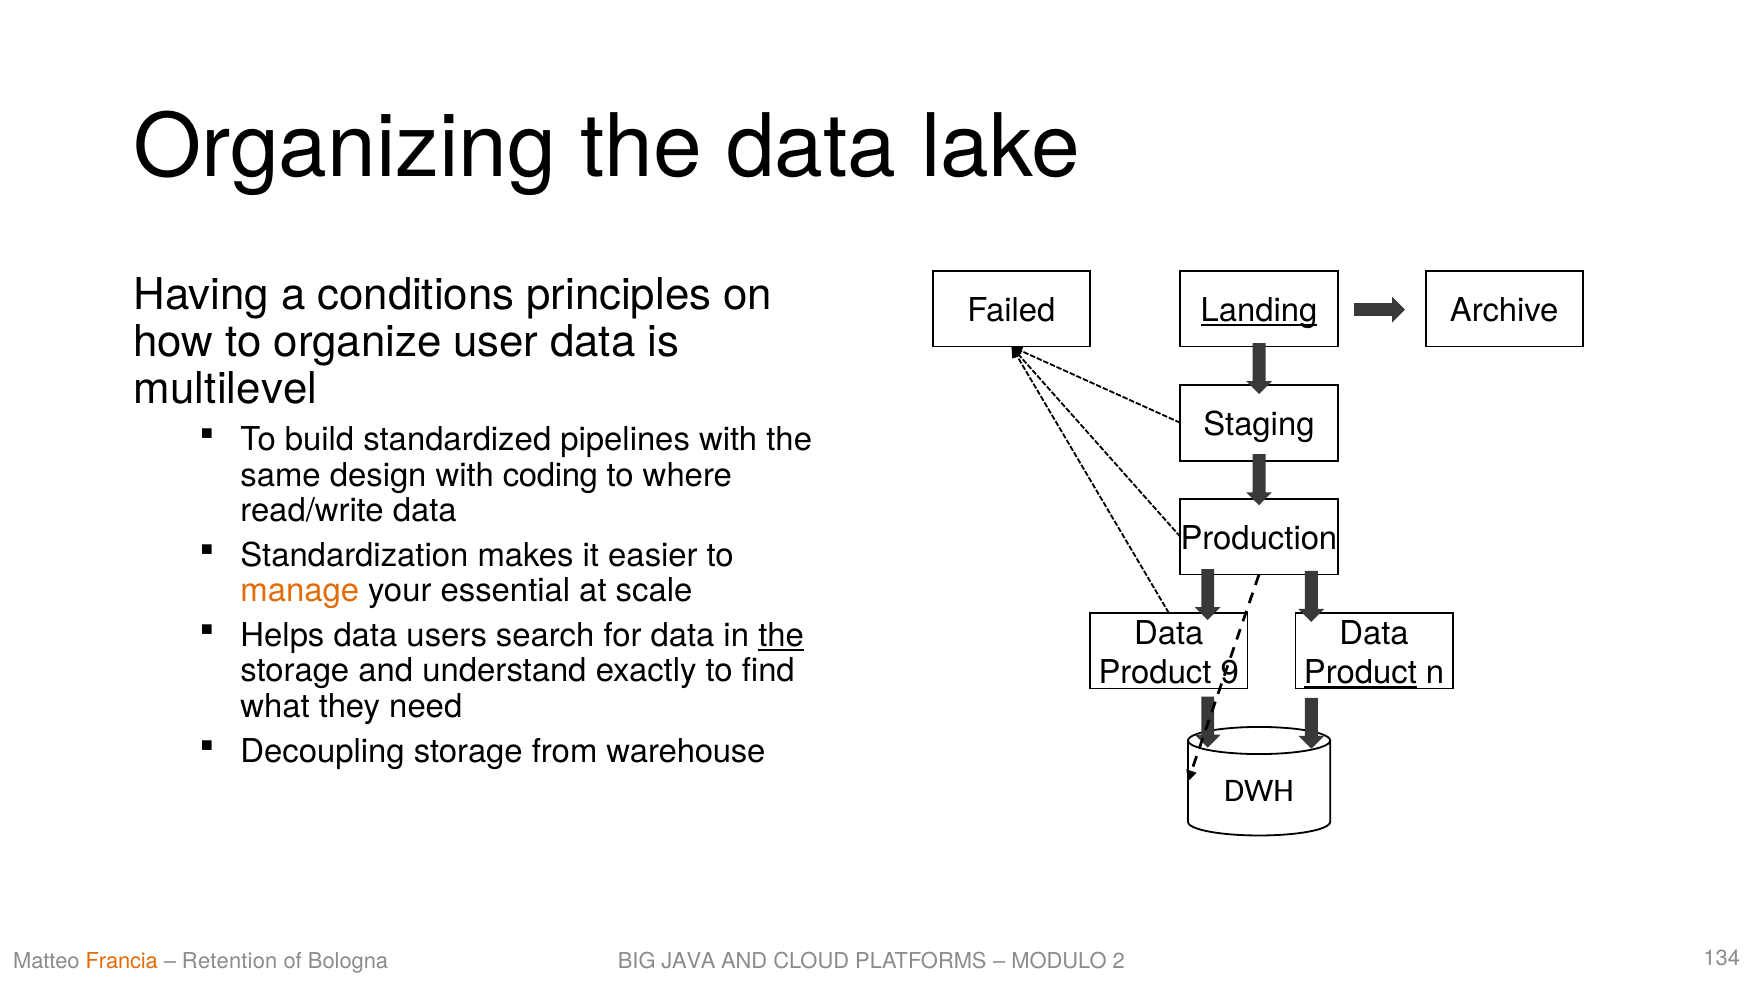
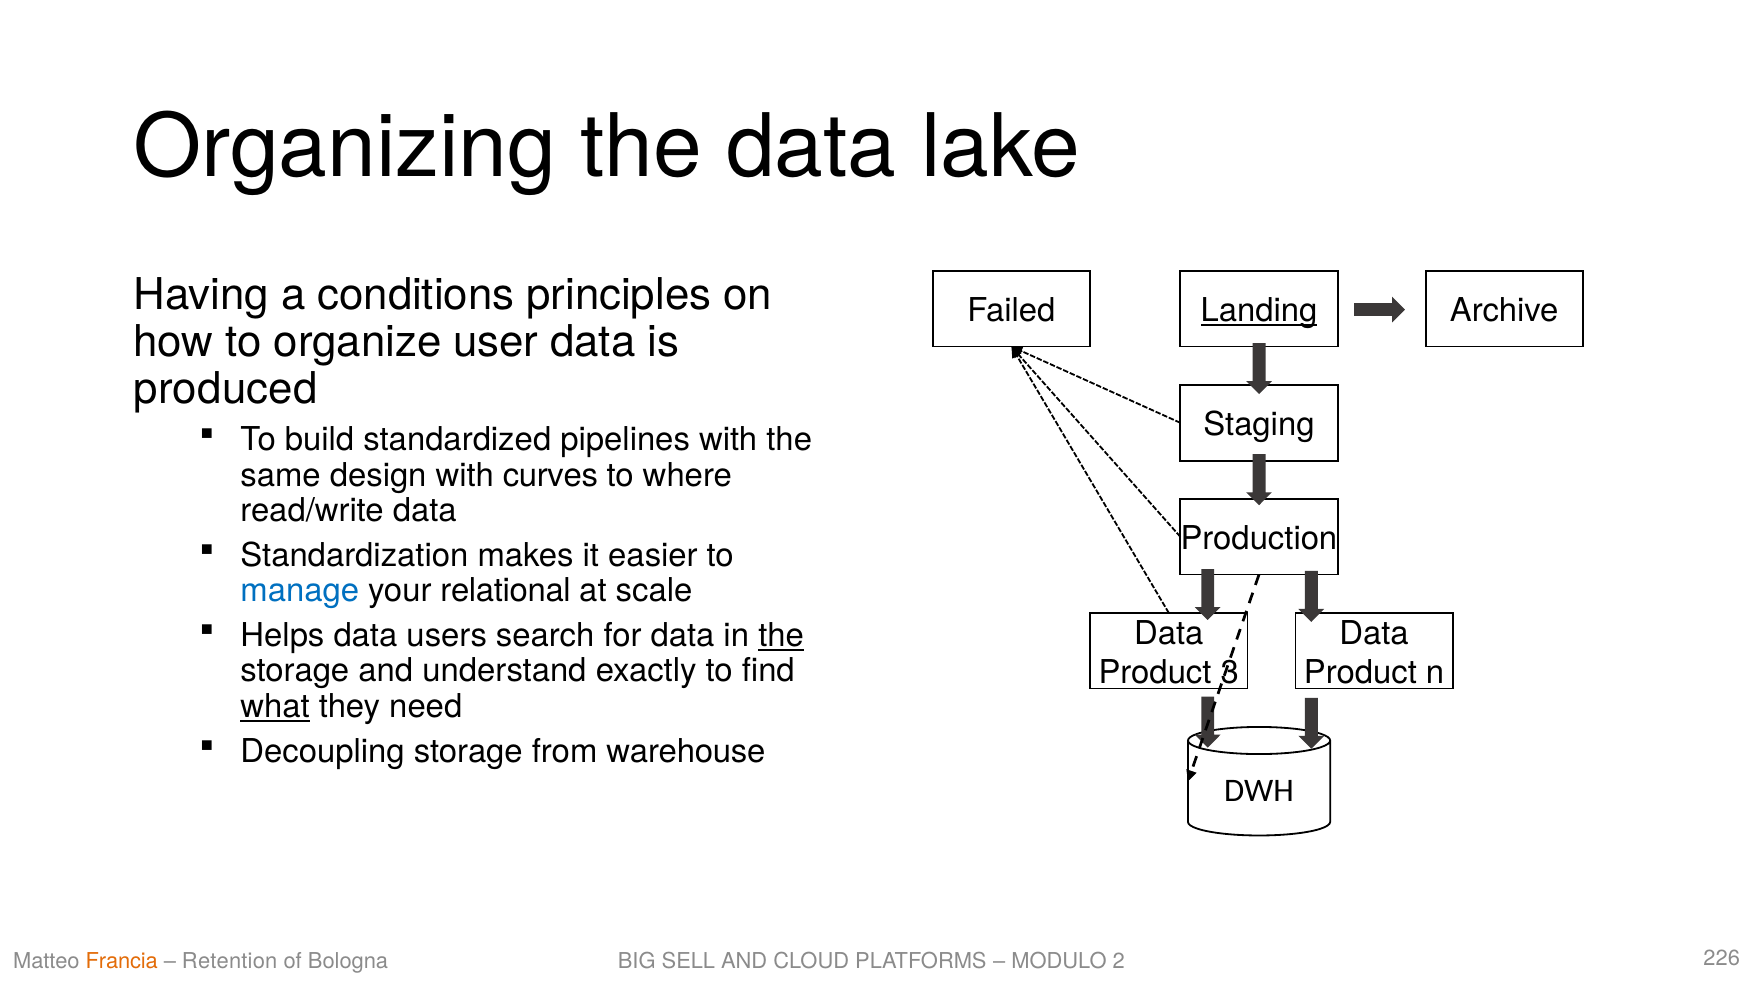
multilevel: multilevel -> produced
coding: coding -> curves
manage colour: orange -> blue
essential: essential -> relational
9: 9 -> 3
Product at (1360, 673) underline: present -> none
what underline: none -> present
JAVA: JAVA -> SELL
134: 134 -> 226
